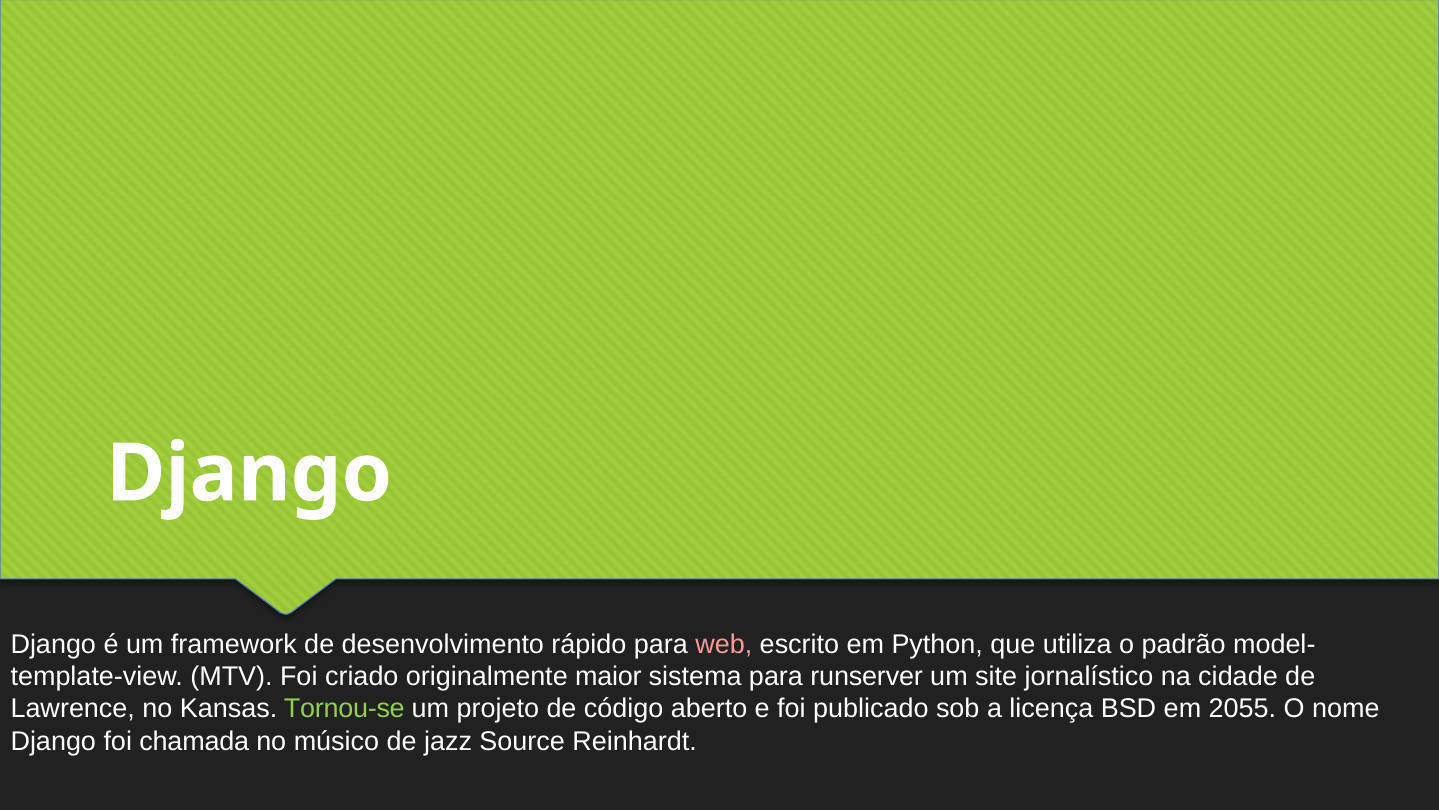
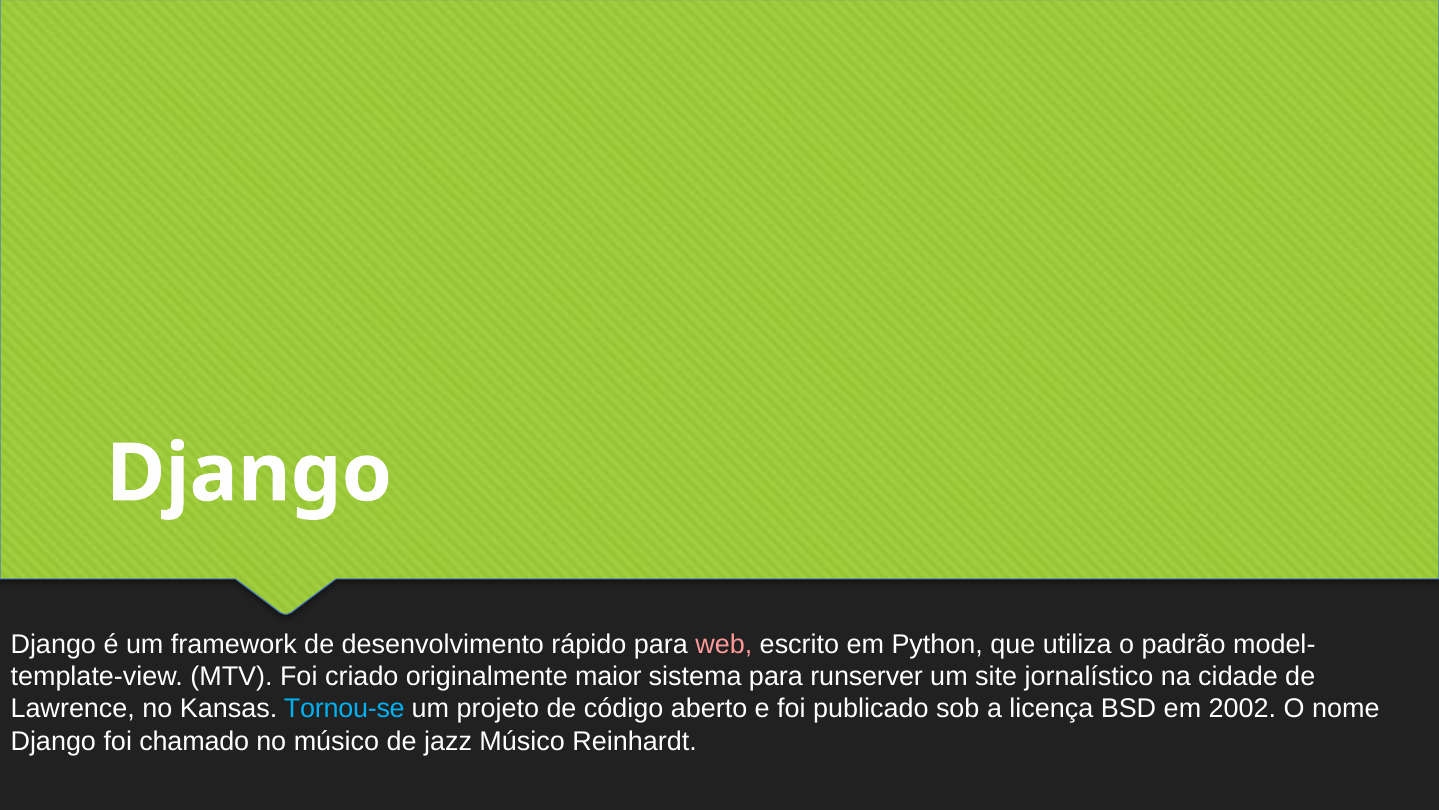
Tornou-se colour: light green -> light blue
2055: 2055 -> 2002
chamada: chamada -> chamado
jazz Source: Source -> Músico
